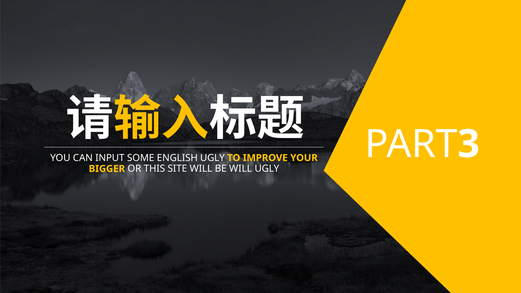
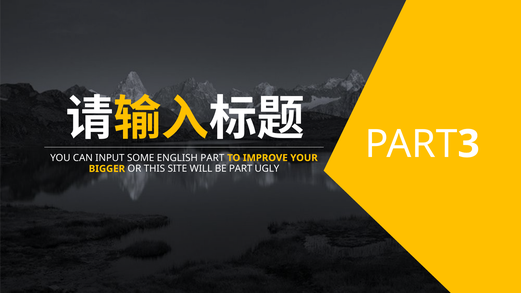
ENGLISH UGLY: UGLY -> PART
BE WILL: WILL -> PART
